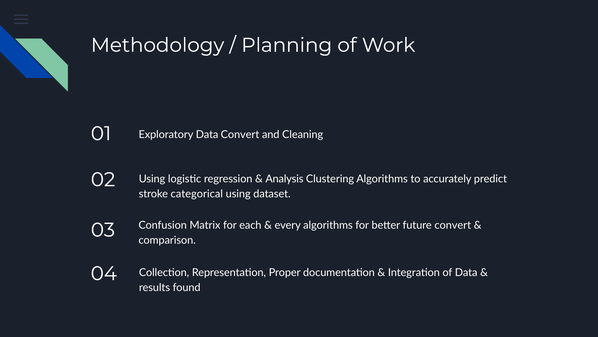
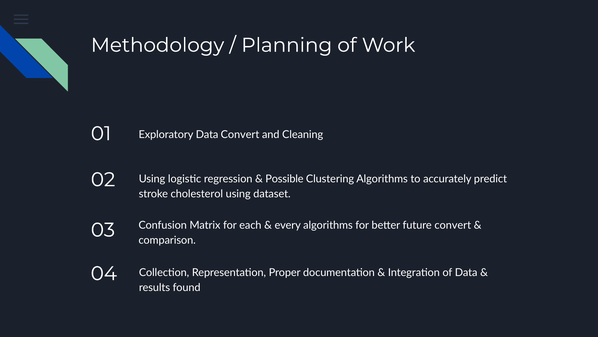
Analysis: Analysis -> Possible
categorical: categorical -> cholesterol
